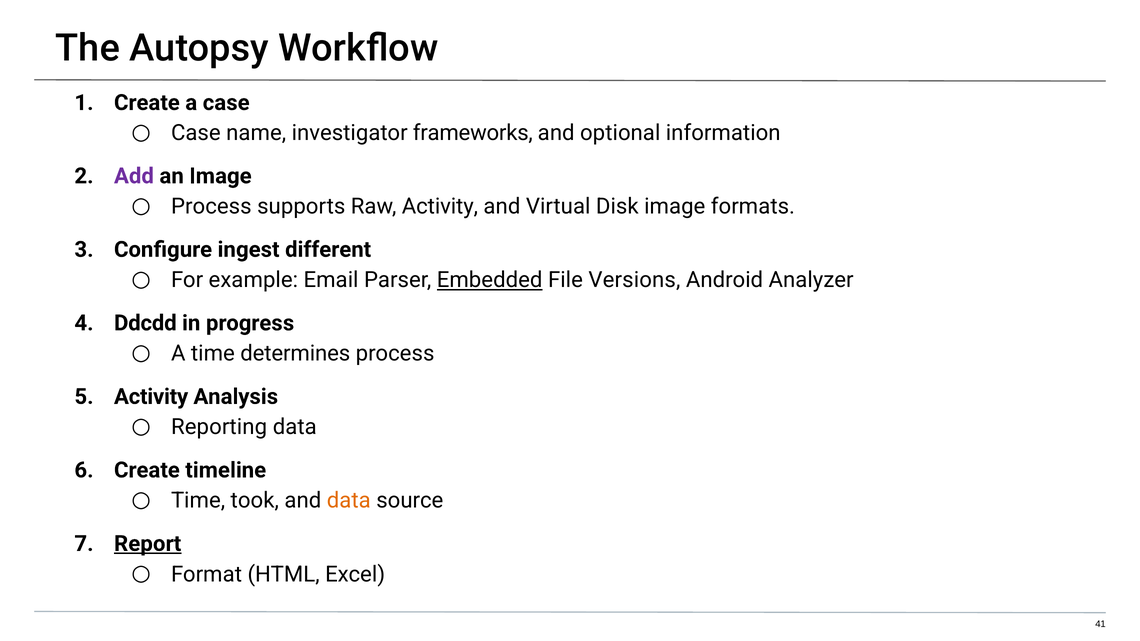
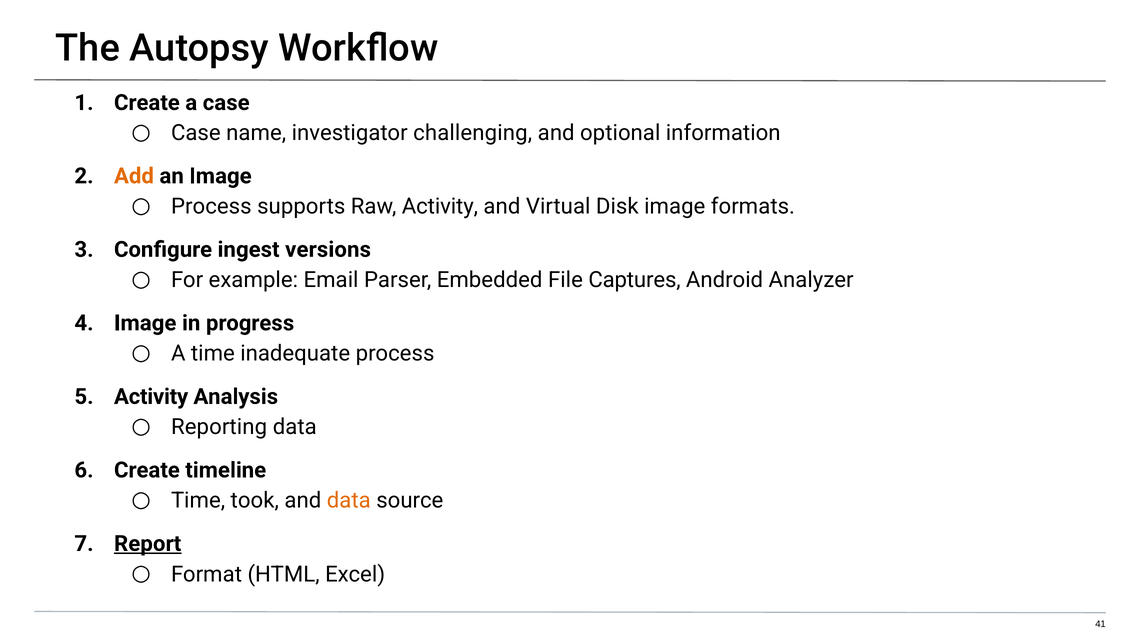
frameworks: frameworks -> challenging
Add colour: purple -> orange
different: different -> versions
Embedded underline: present -> none
Versions: Versions -> Captures
Ddcdd at (145, 323): Ddcdd -> Image
determines: determines -> inadequate
